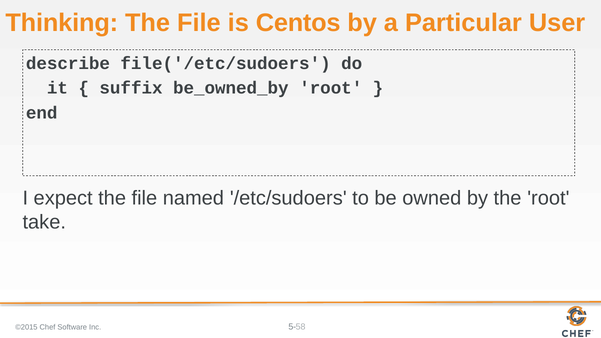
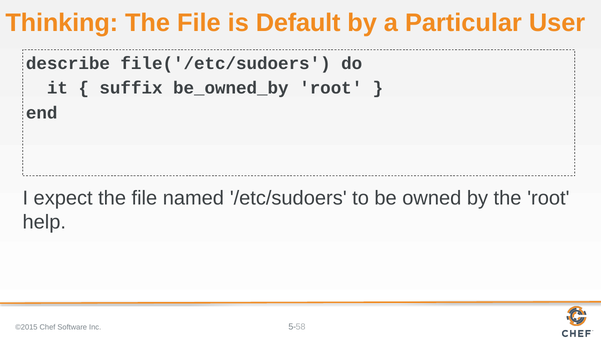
Centos: Centos -> Default
take: take -> help
